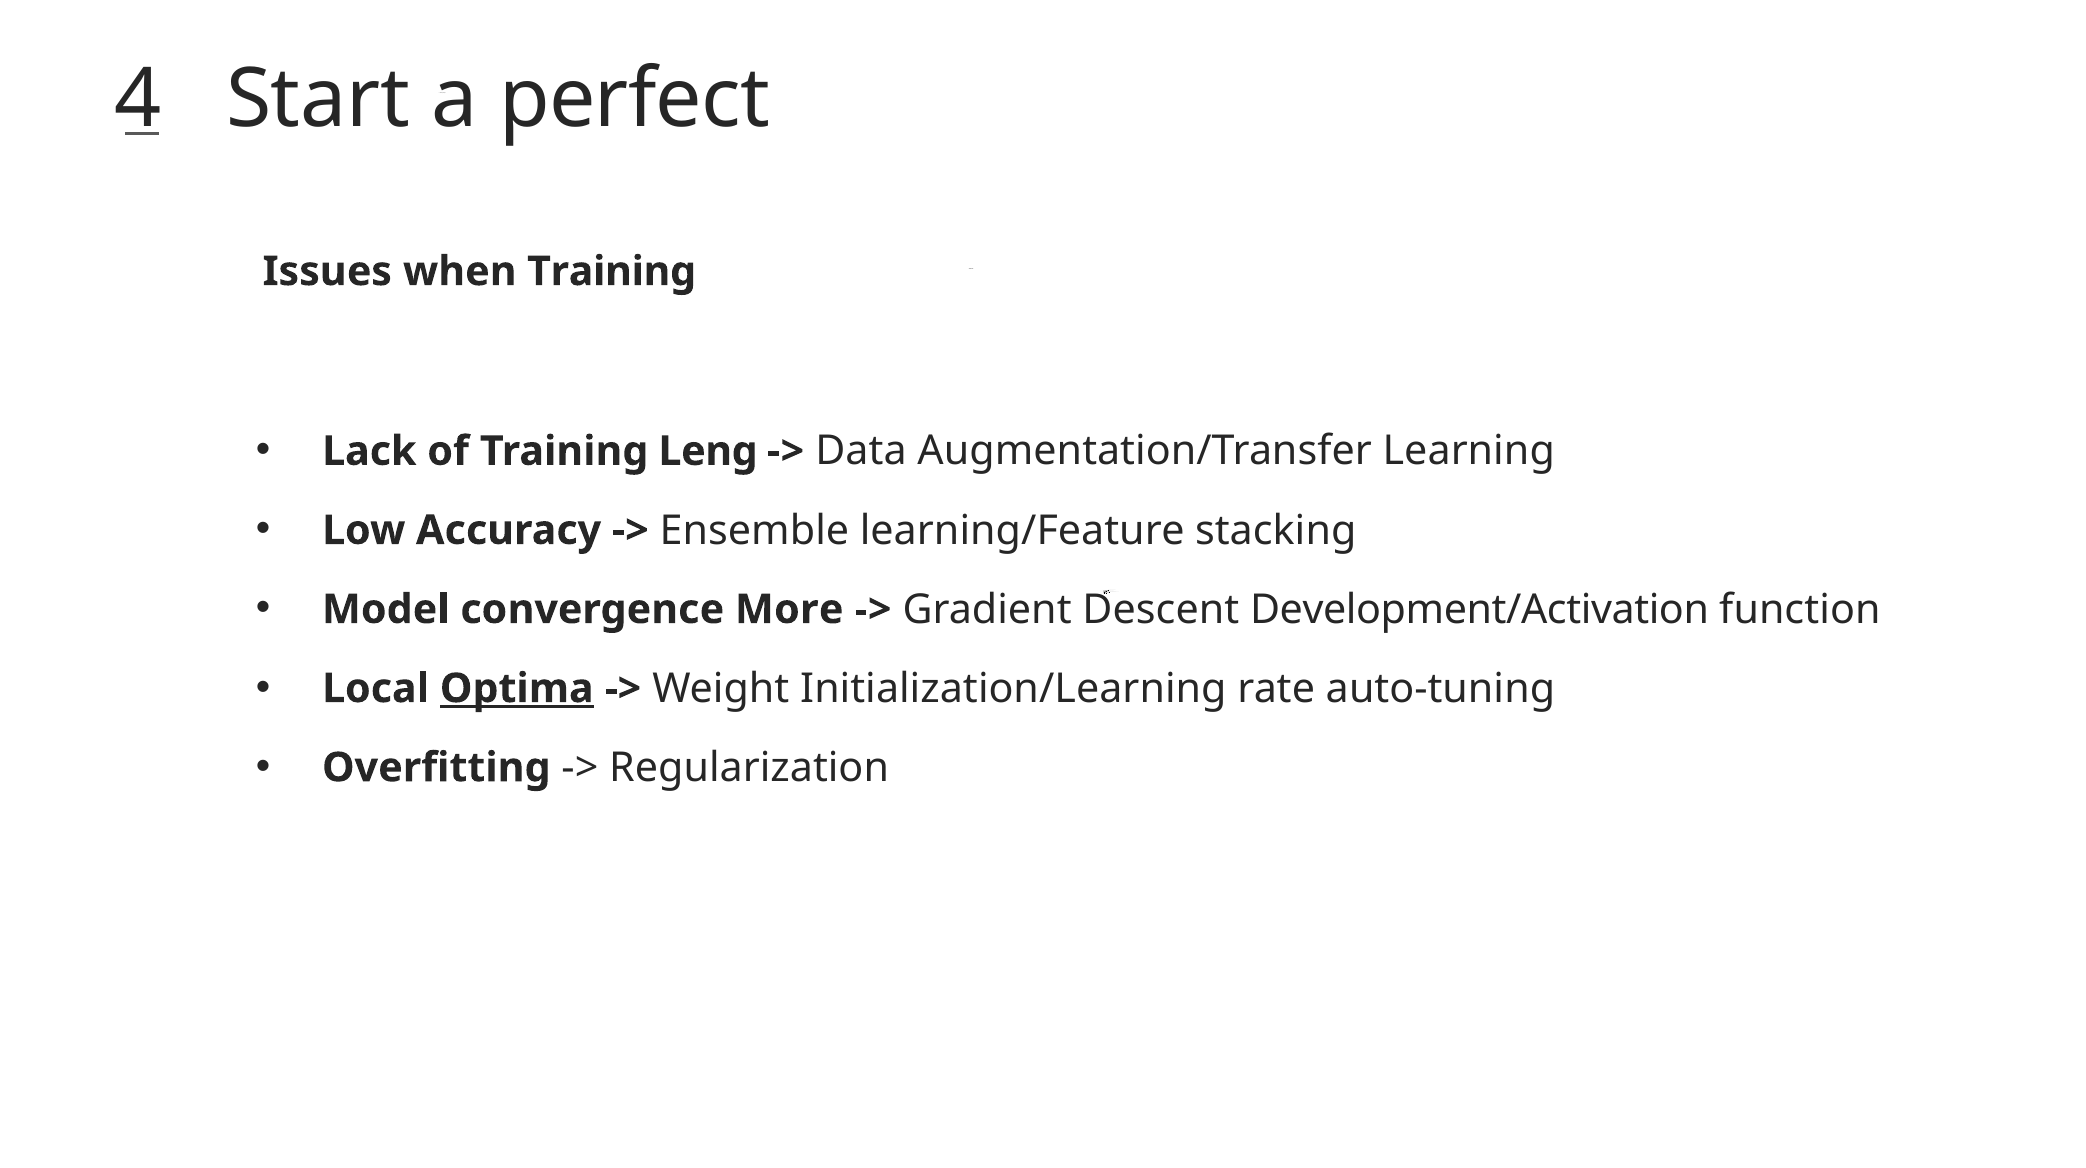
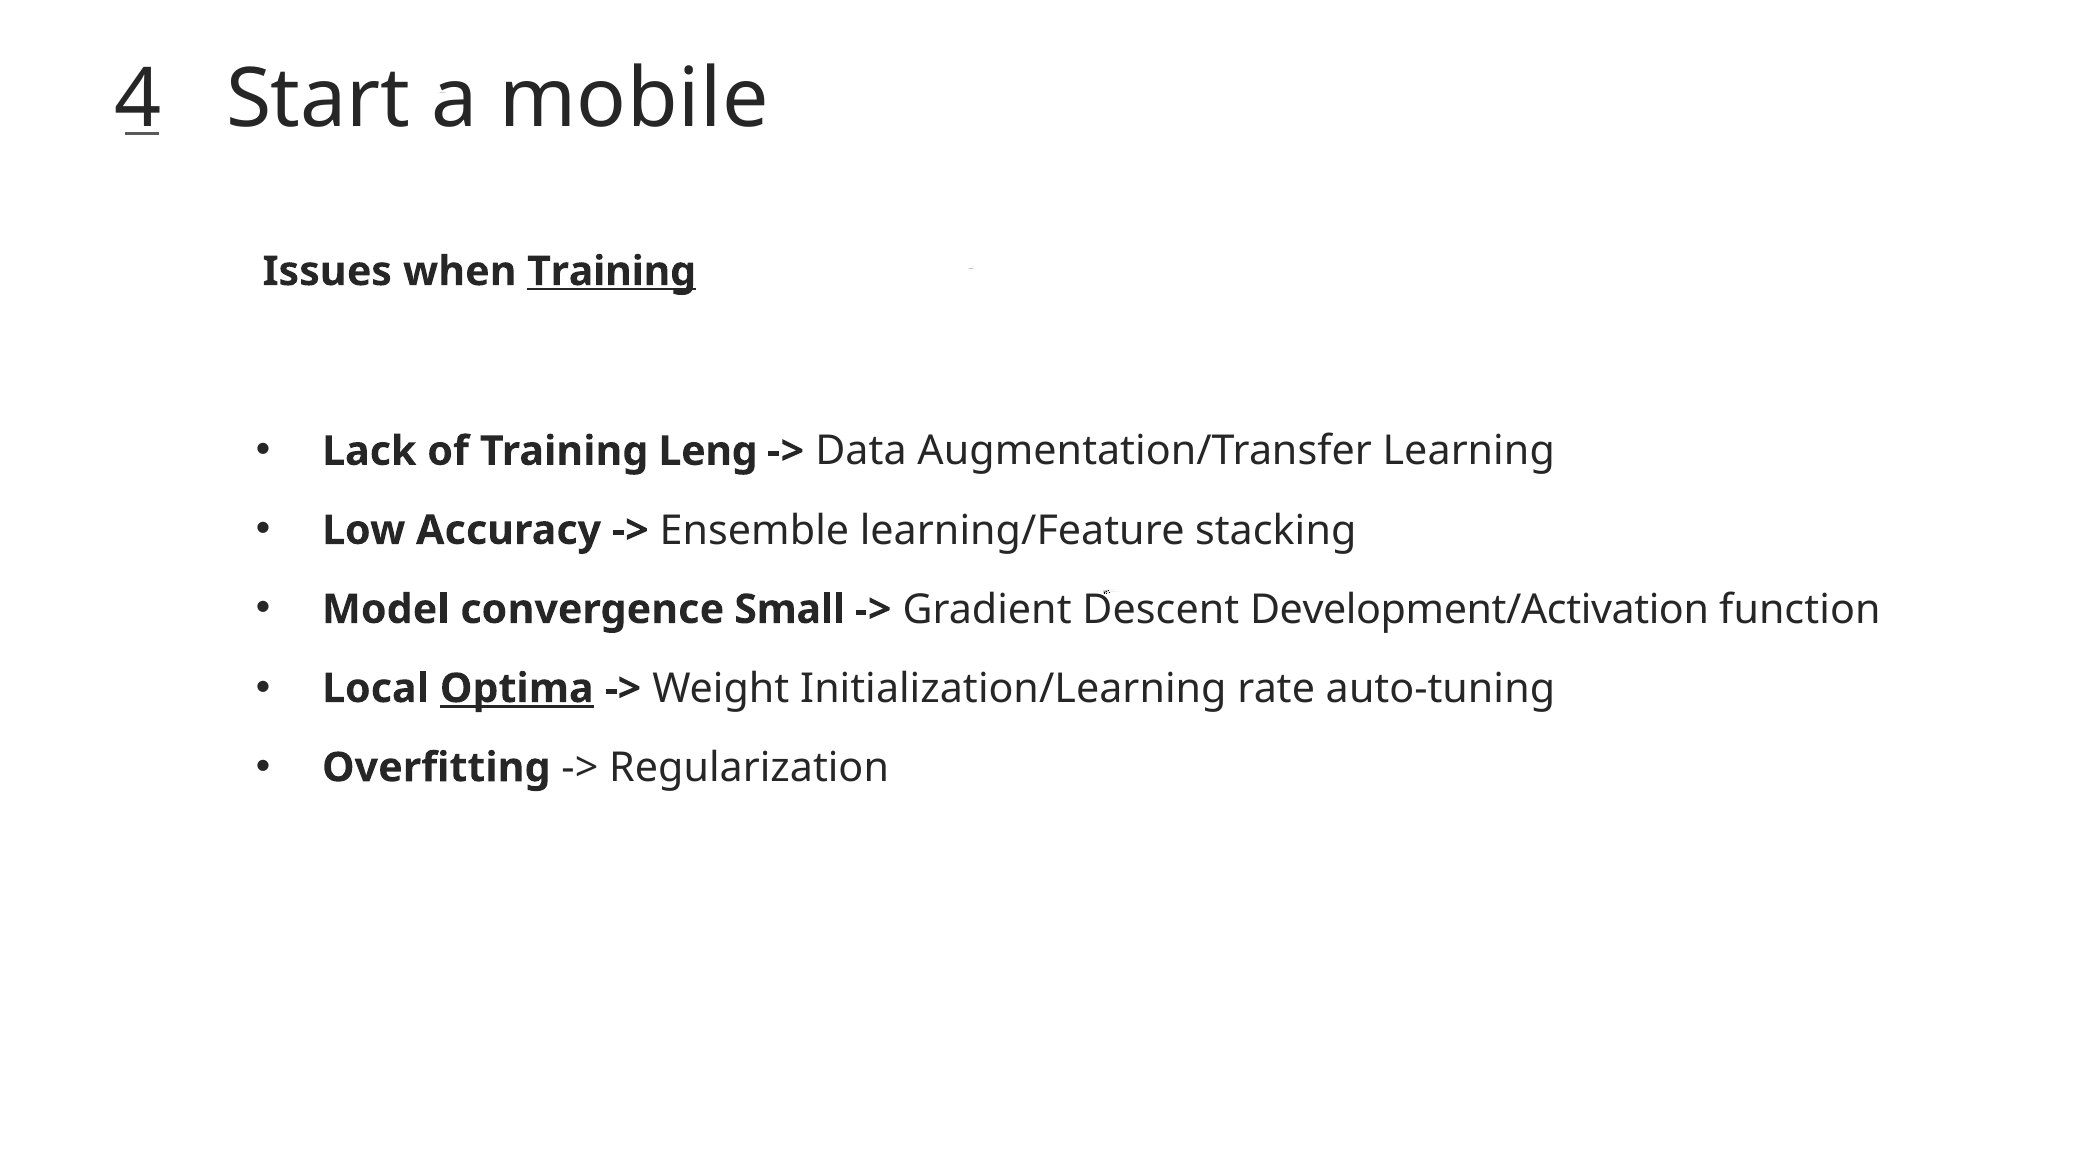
perfect: perfect -> mobile
Training at (612, 272) underline: none -> present
More: More -> Small
